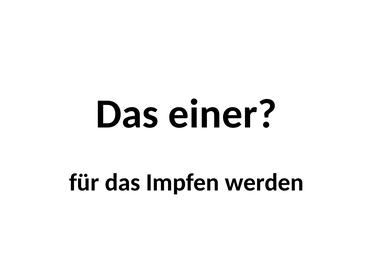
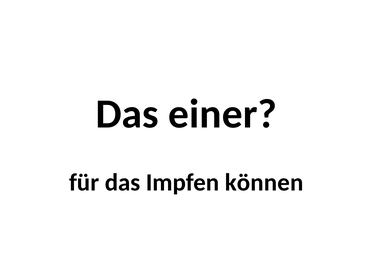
werden: werden -> können
